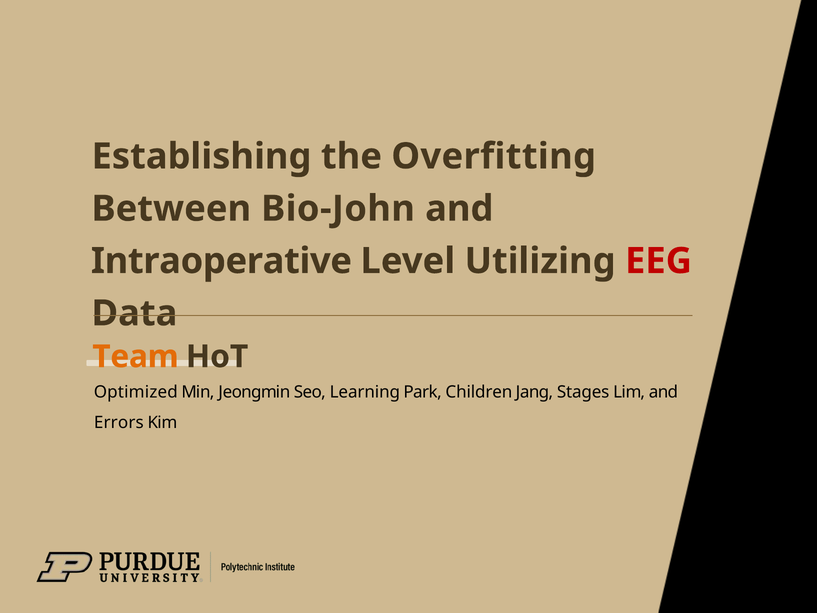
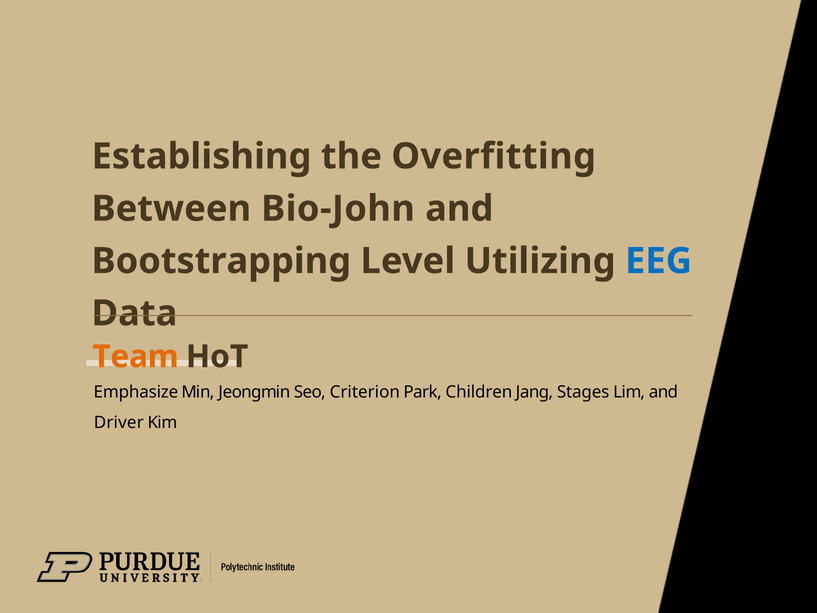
Intraoperative: Intraoperative -> Bootstrapping
EEG colour: red -> blue
Optimized: Optimized -> Emphasize
Learning: Learning -> Criterion
Errors: Errors -> Driver
